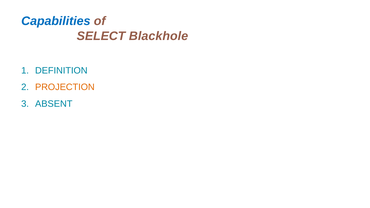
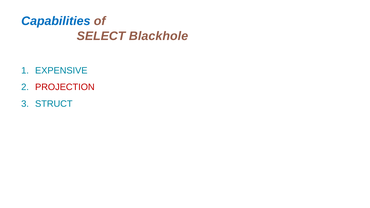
DEFINITION: DEFINITION -> EXPENSIVE
PROJECTION colour: orange -> red
ABSENT: ABSENT -> STRUCT
